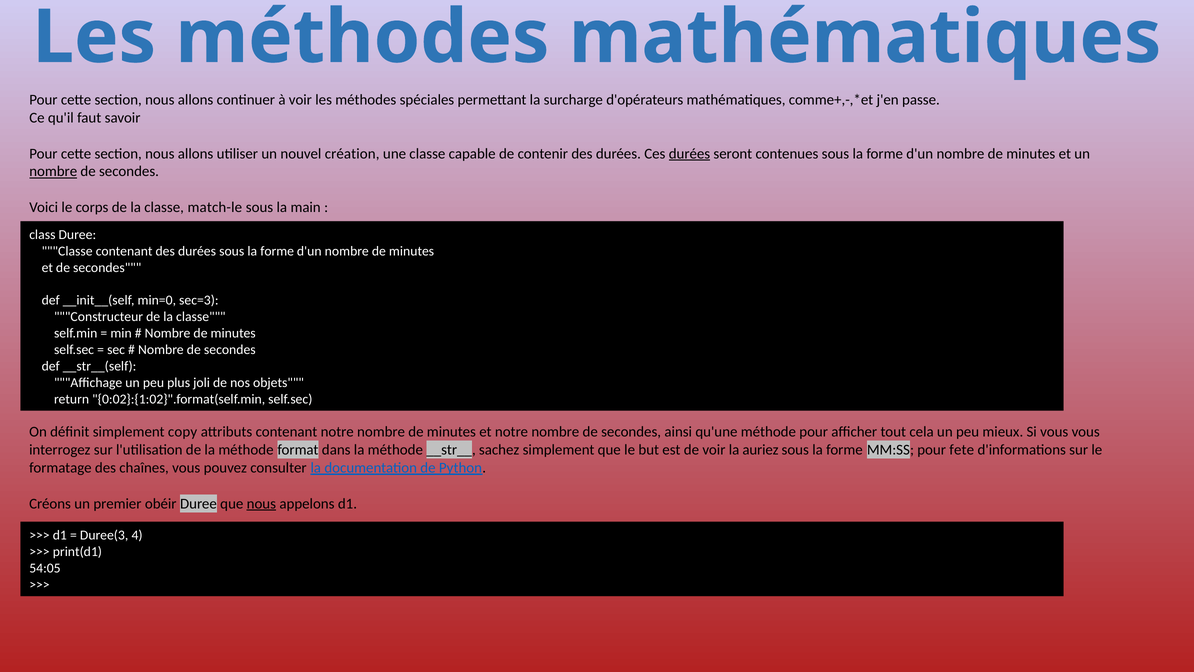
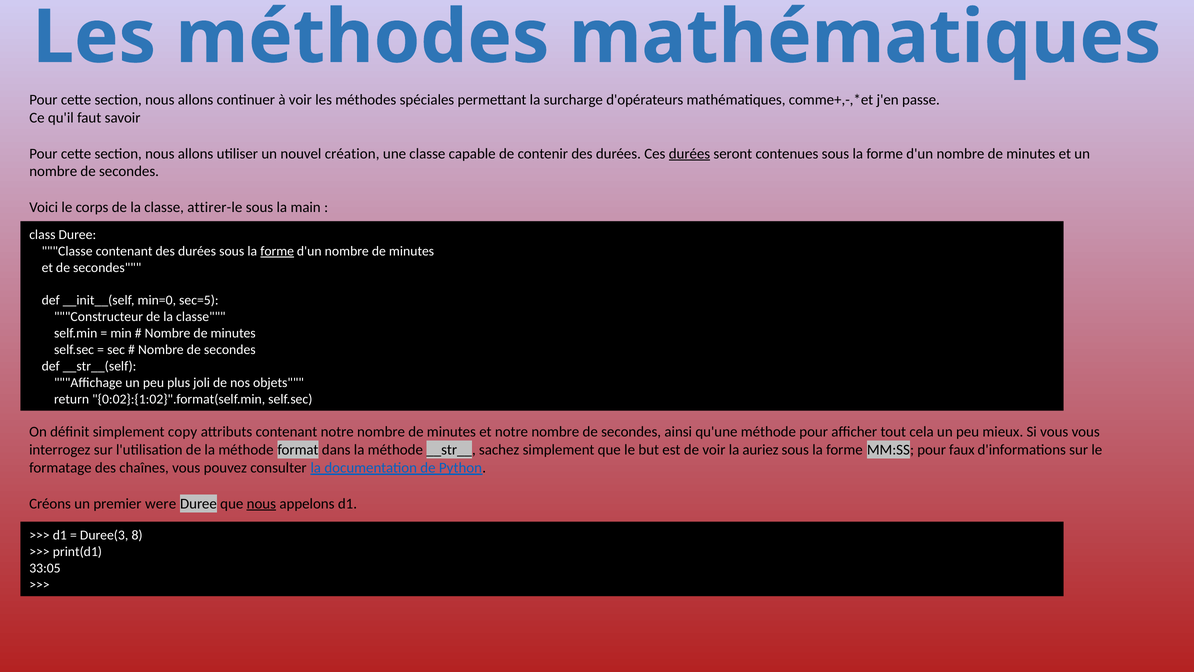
nombre at (53, 171) underline: present -> none
match-le: match-le -> attirer-le
forme at (277, 251) underline: none -> present
sec=3: sec=3 -> sec=5
fete: fete -> faux
obéir: obéir -> were
4: 4 -> 8
54:05: 54:05 -> 33:05
